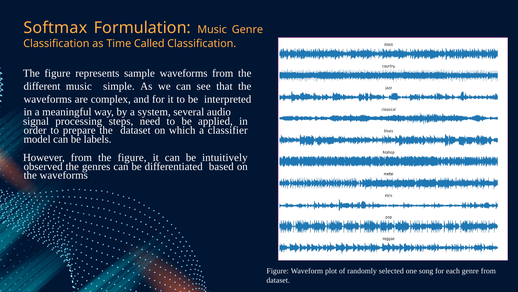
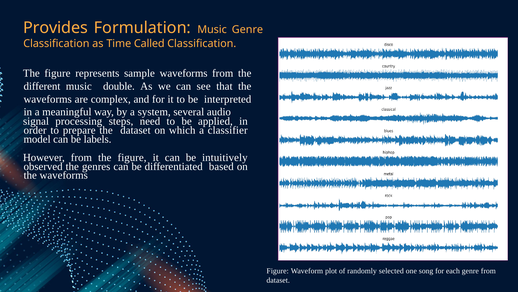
Softmax: Softmax -> Provides
simple: simple -> double
